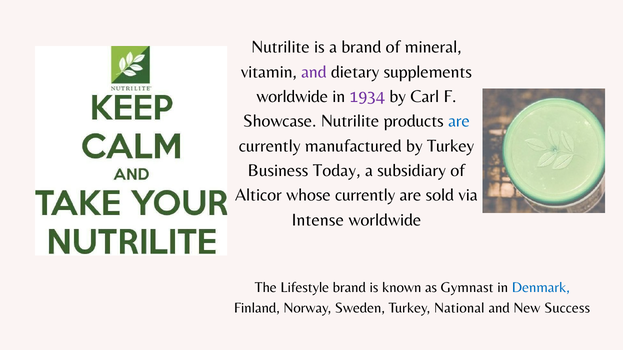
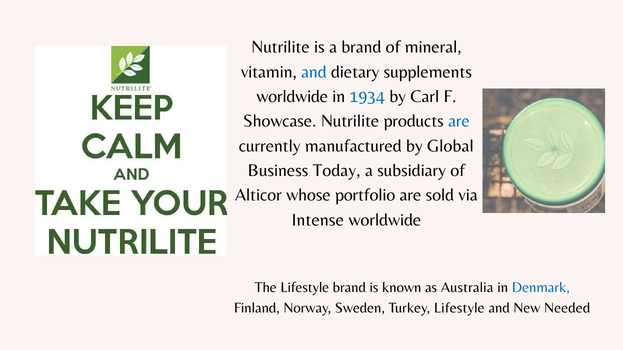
and at (314, 72) colour: purple -> blue
1934 colour: purple -> blue
by Turkey: Turkey -> Global
whose currently: currently -> portfolio
Gymnast: Gymnast -> Australia
Turkey National: National -> Lifestyle
Success: Success -> Needed
